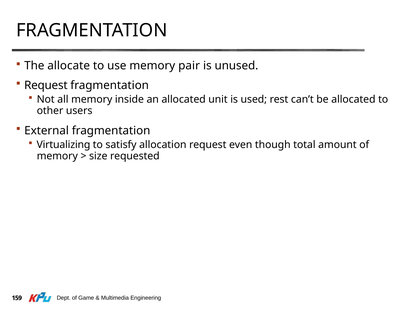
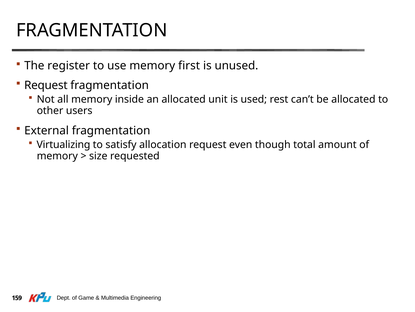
allocate: allocate -> register
pair: pair -> first
